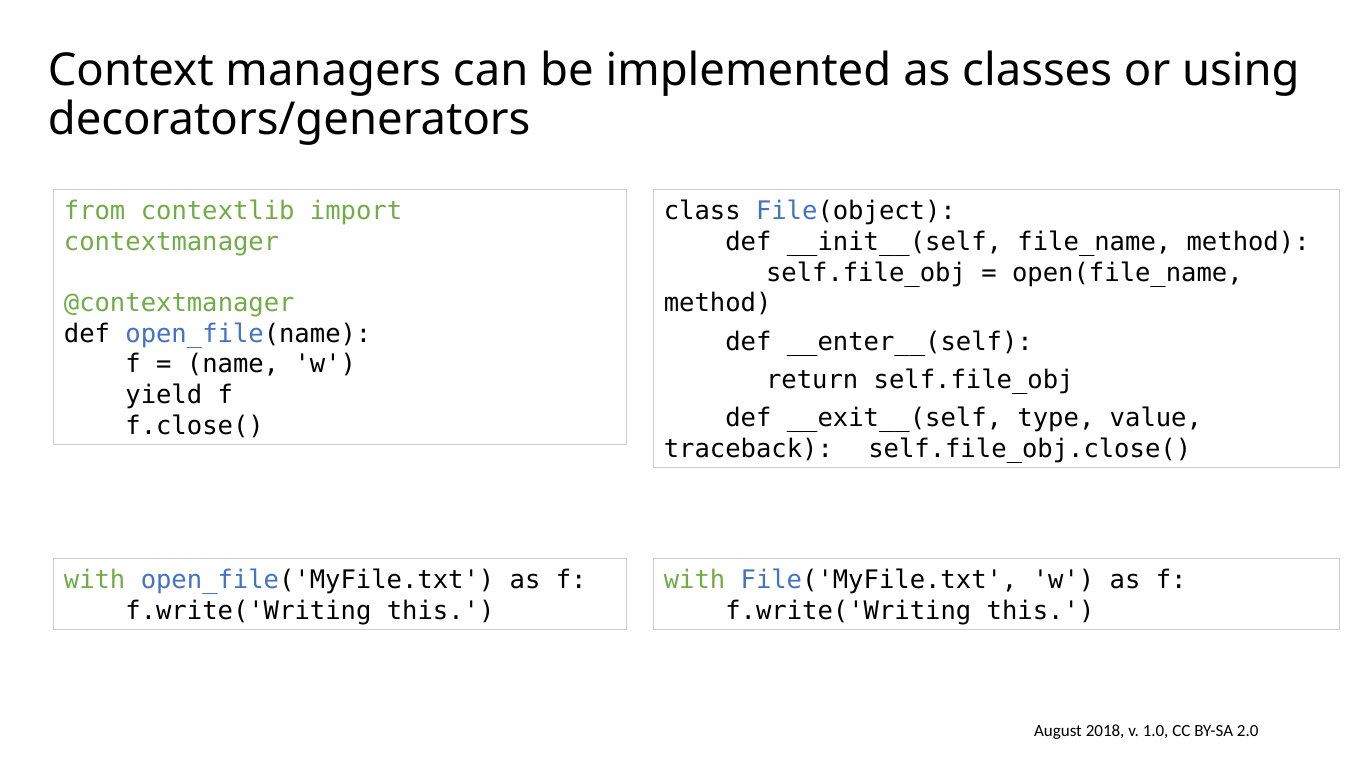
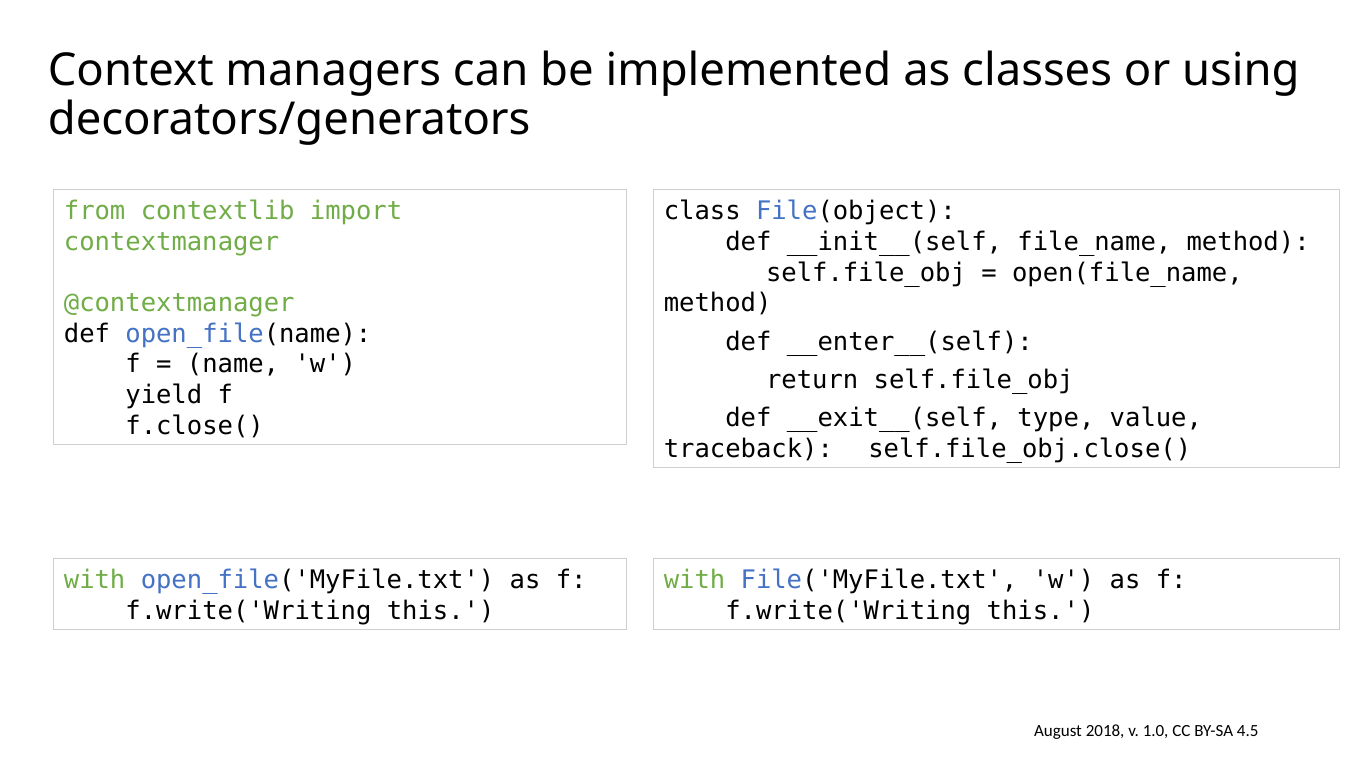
2.0: 2.0 -> 4.5
